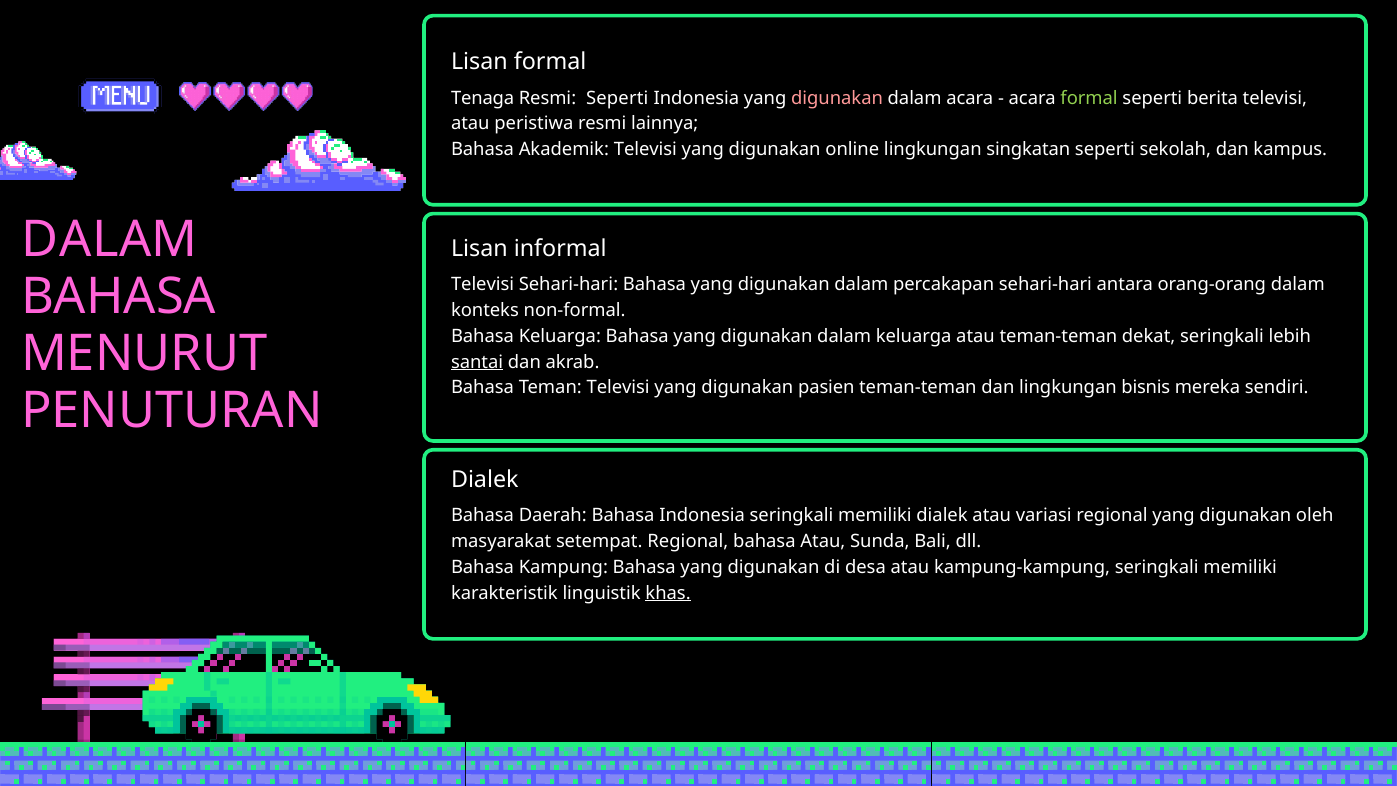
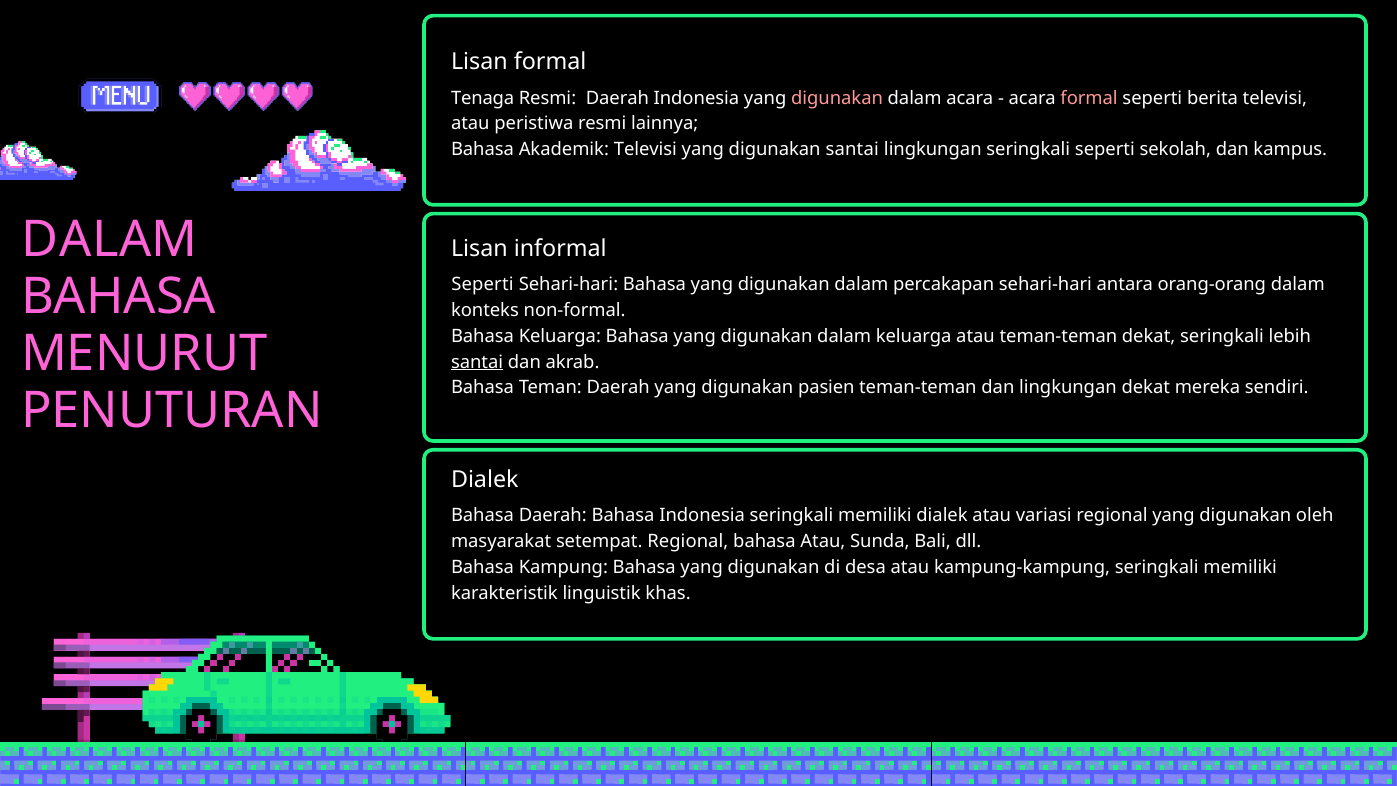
Resmi Seperti: Seperti -> Daerah
formal at (1089, 98) colour: light green -> pink
digunakan online: online -> santai
lingkungan singkatan: singkatan -> seringkali
Televisi at (483, 284): Televisi -> Seperti
Teman Televisi: Televisi -> Daerah
lingkungan bisnis: bisnis -> dekat
khas underline: present -> none
